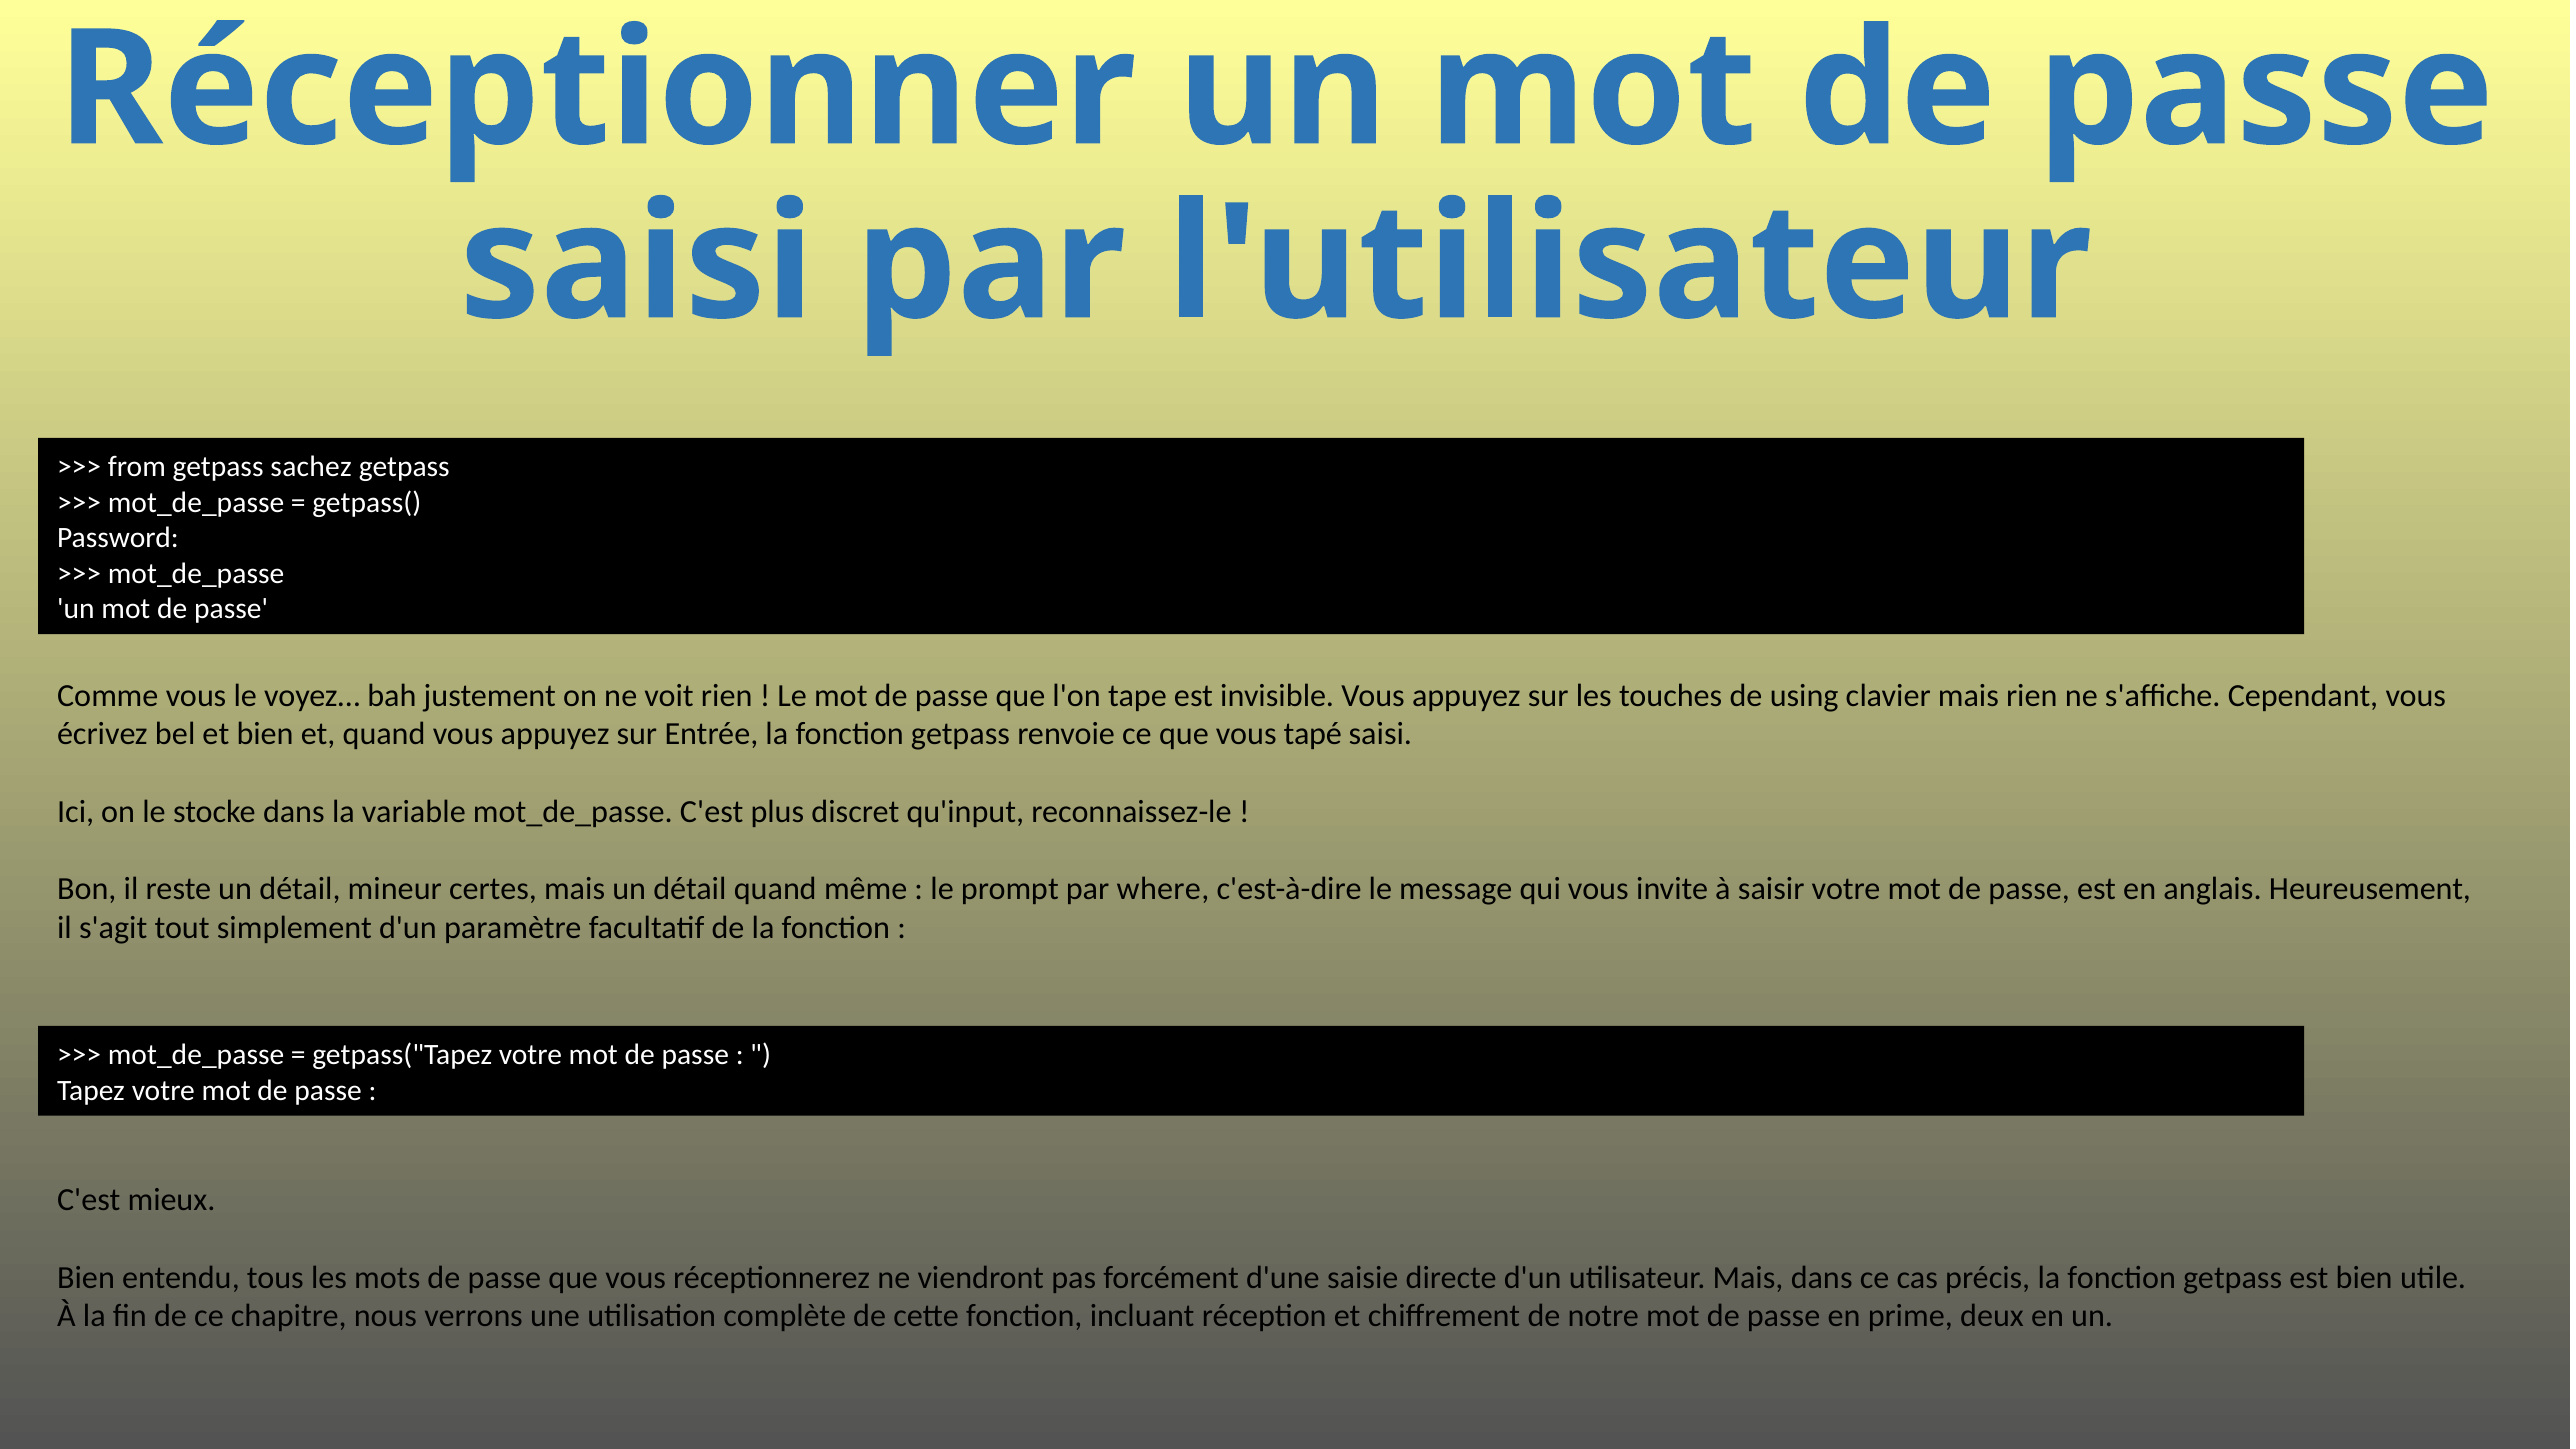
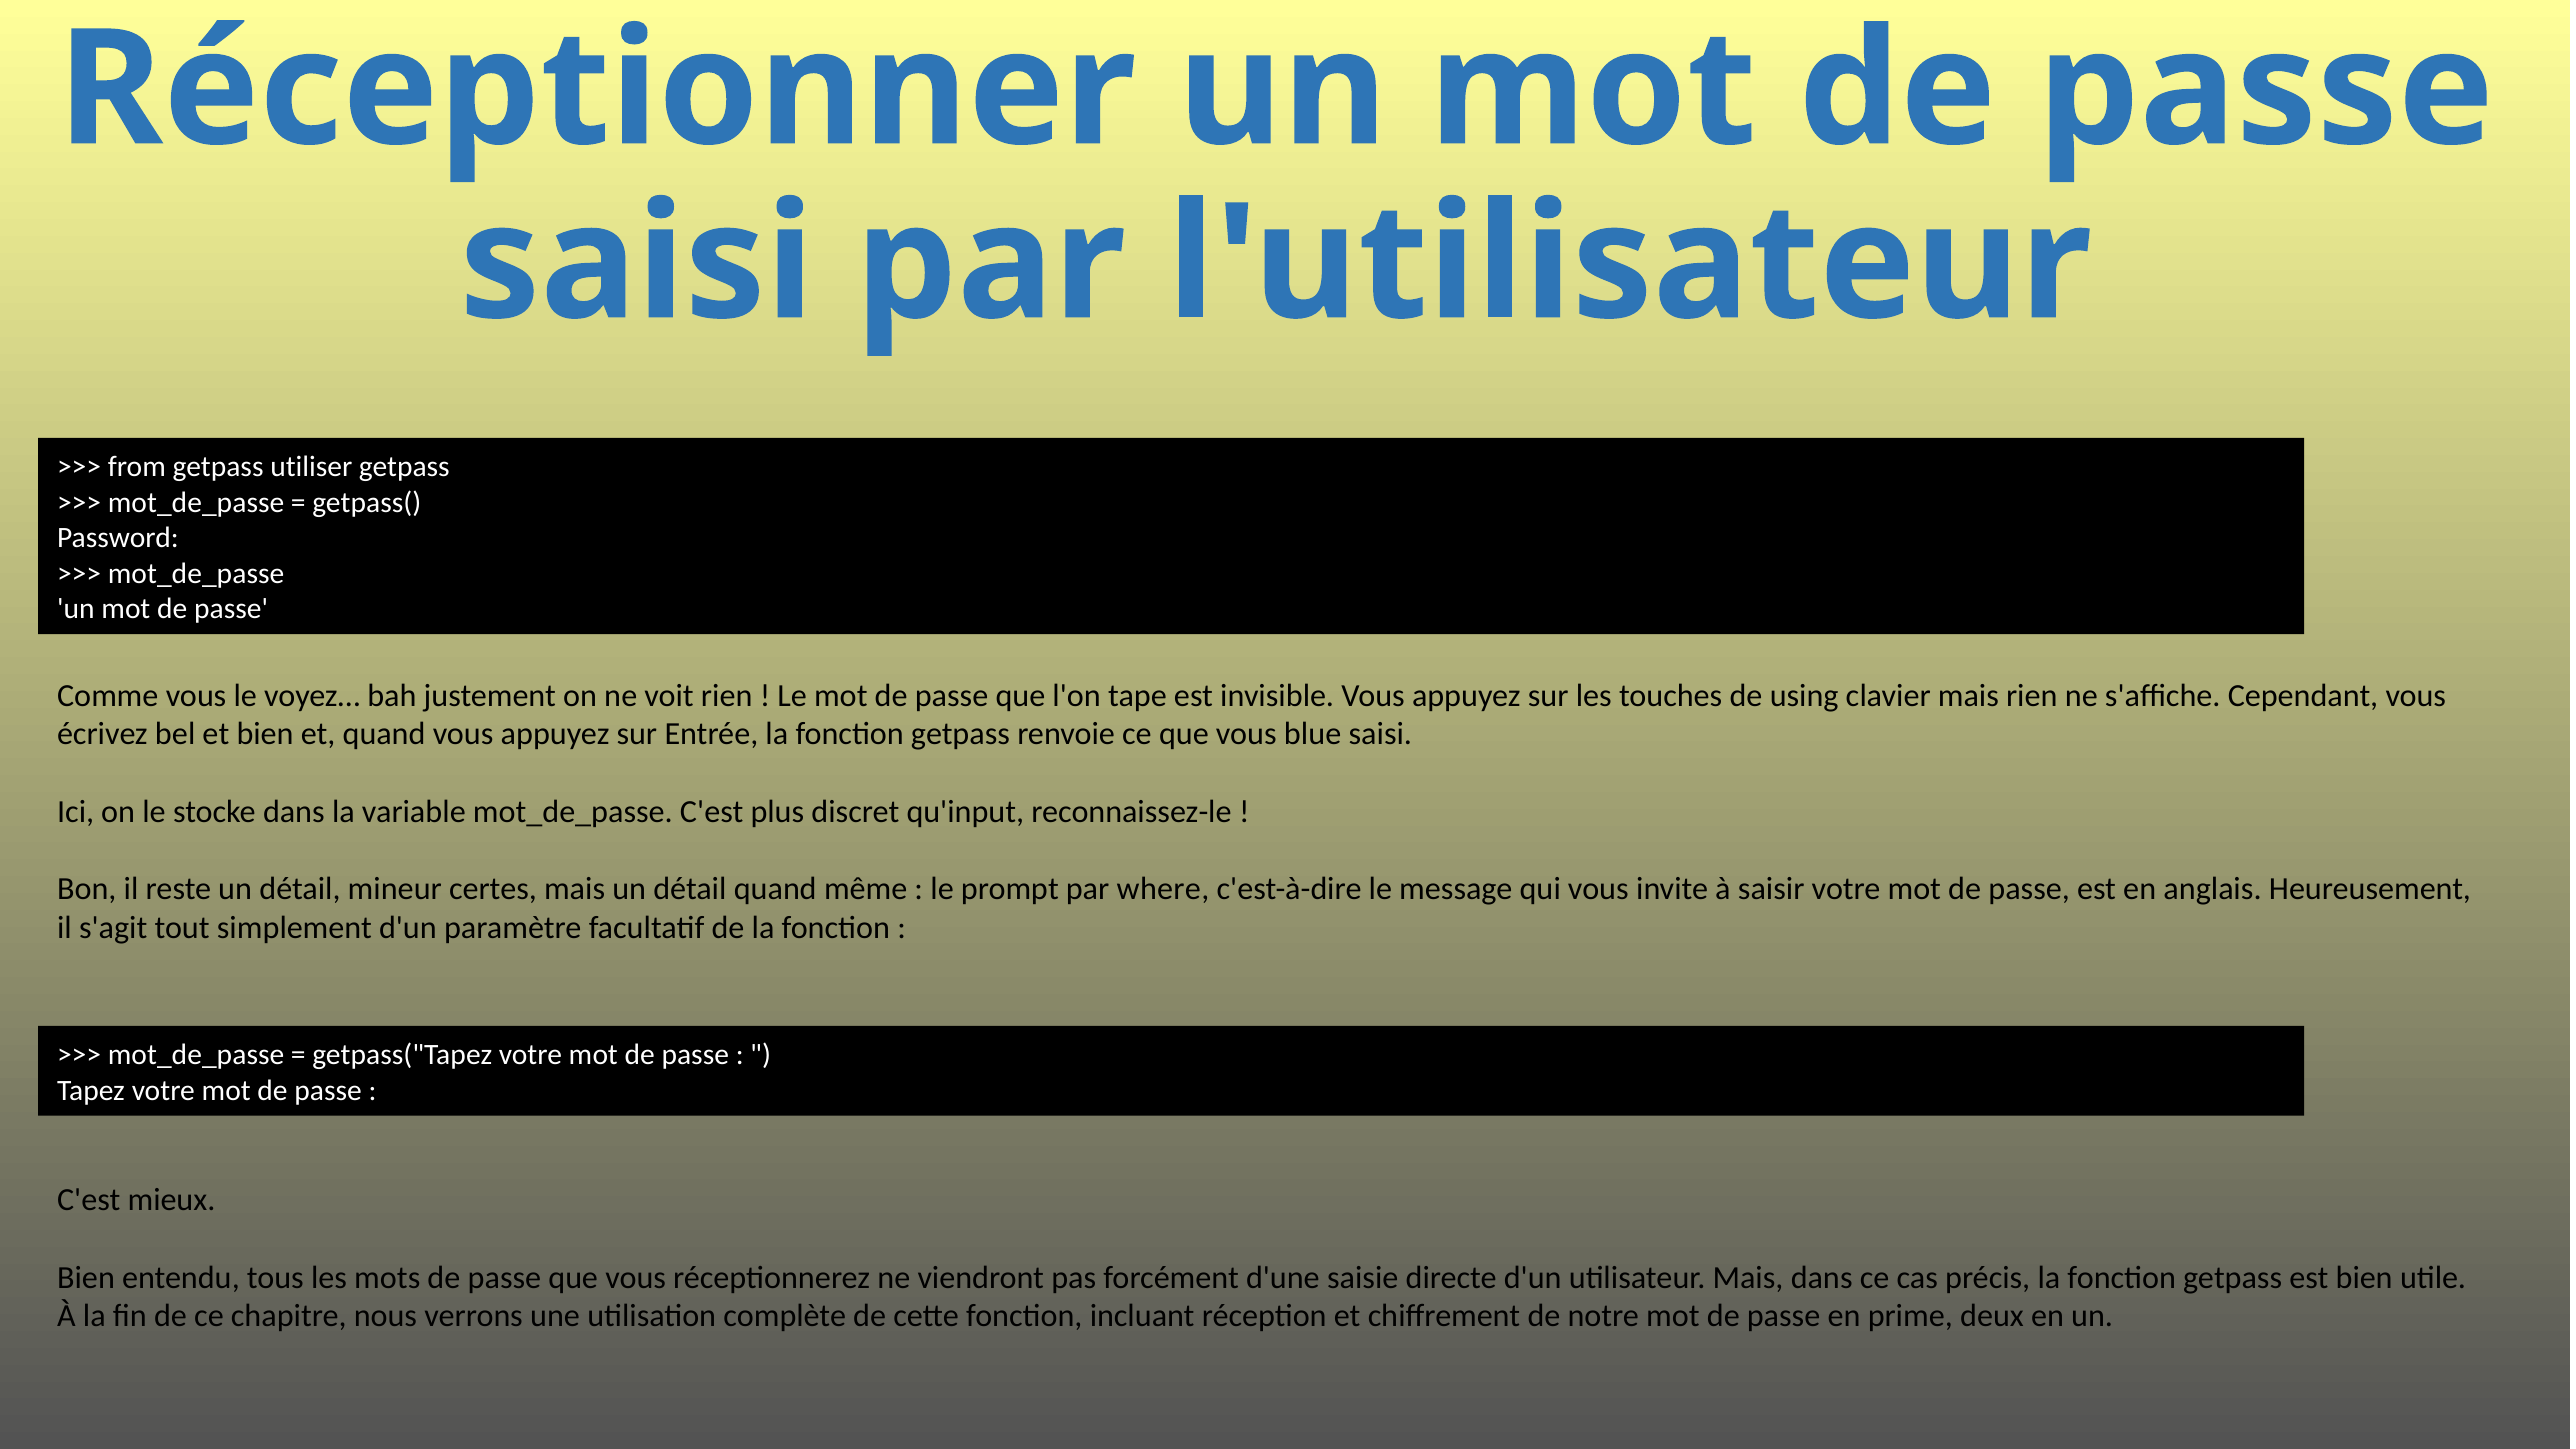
sachez: sachez -> utiliser
tapé: tapé -> blue
